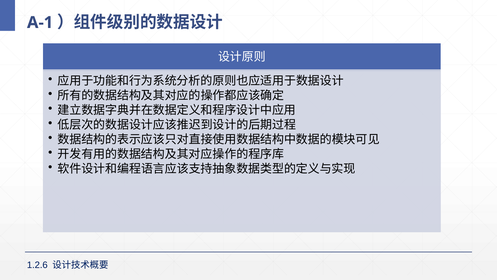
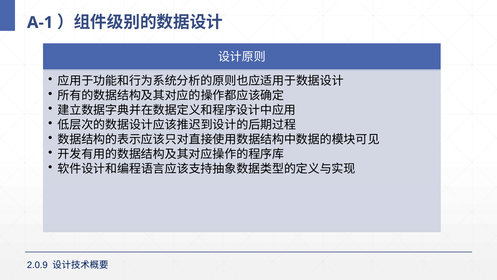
1.2.6: 1.2.6 -> 2.0.9
